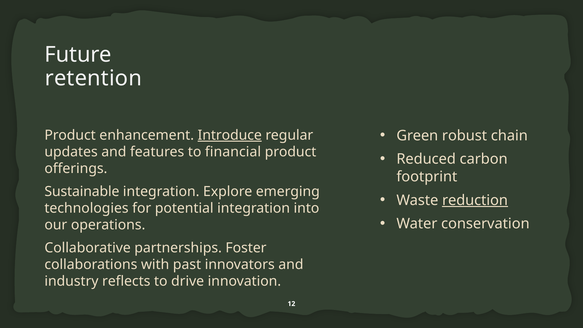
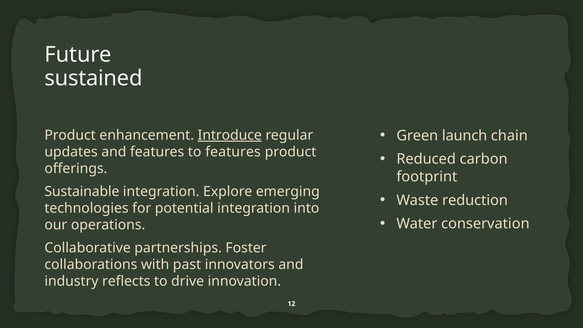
retention: retention -> sustained
robust: robust -> launch
to financial: financial -> features
reduction underline: present -> none
